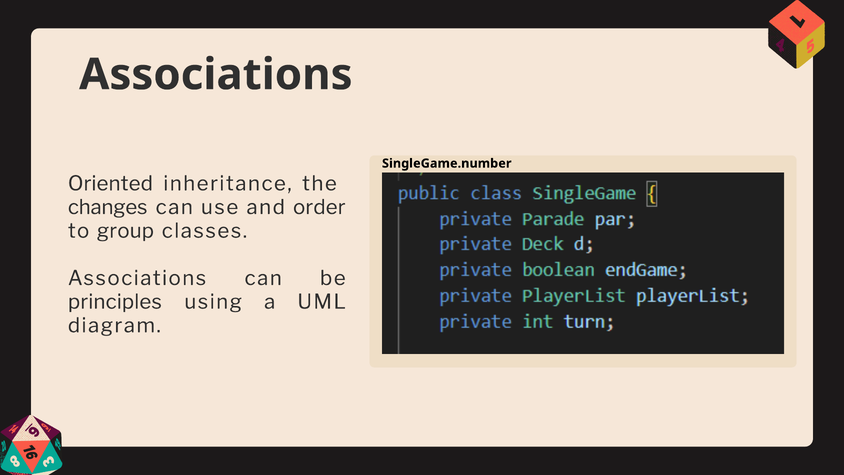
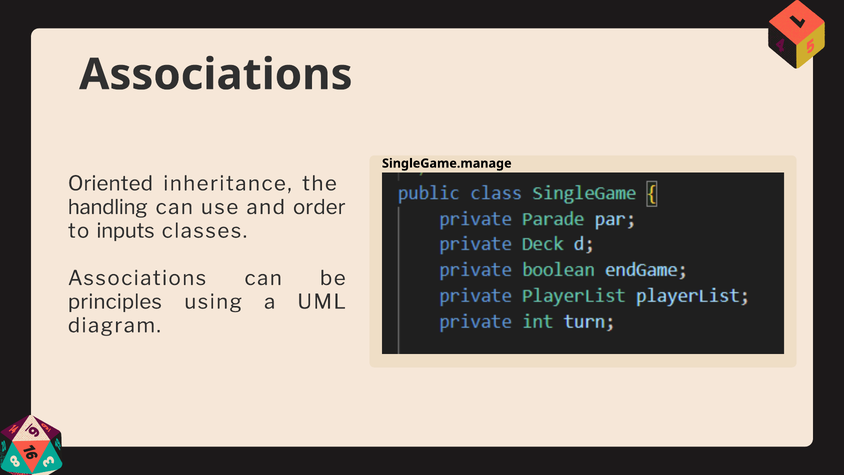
SingleGame.number: SingleGame.number -> SingleGame.manage
changes: changes -> handling
group: group -> inputs
